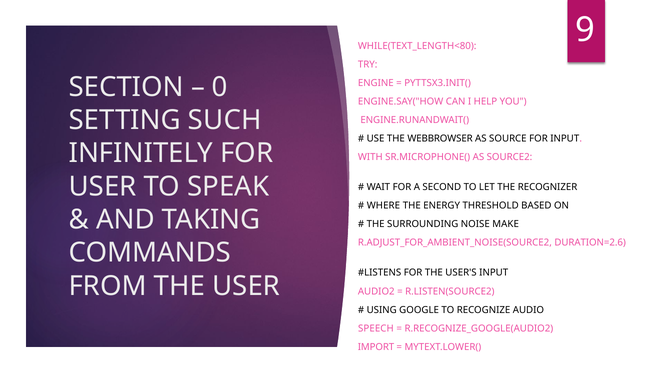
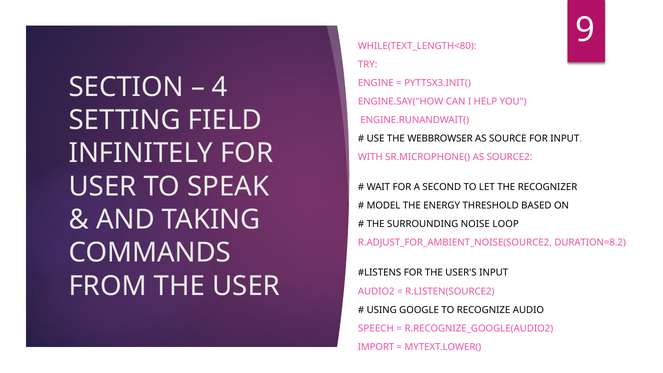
0: 0 -> 4
SUCH: SUCH -> FIELD
WHERE: WHERE -> MODEL
MAKE: MAKE -> LOOP
DURATION=2.6: DURATION=2.6 -> DURATION=8.2
